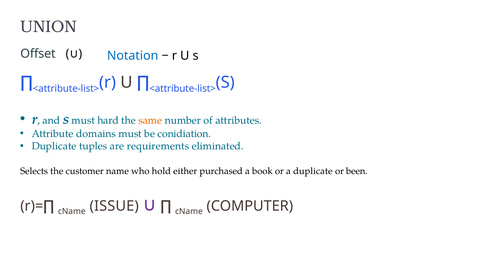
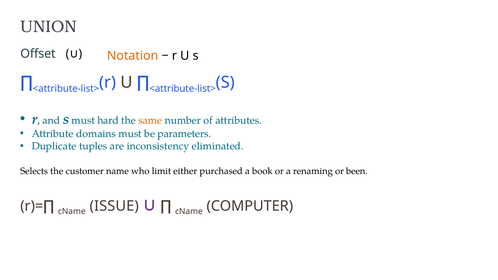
Notation colour: blue -> orange
conidiation: conidiation -> parameters
requirements: requirements -> inconsistency
hold: hold -> limit
a duplicate: duplicate -> renaming
